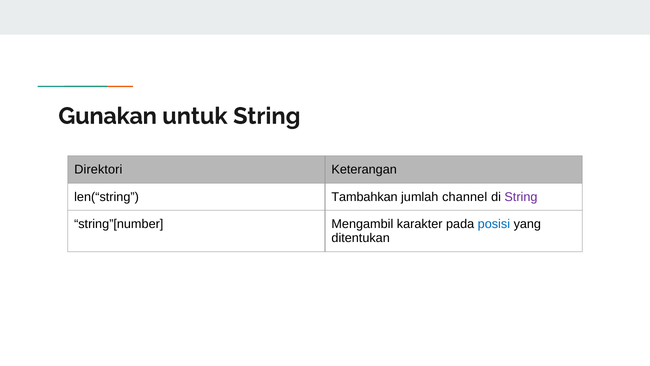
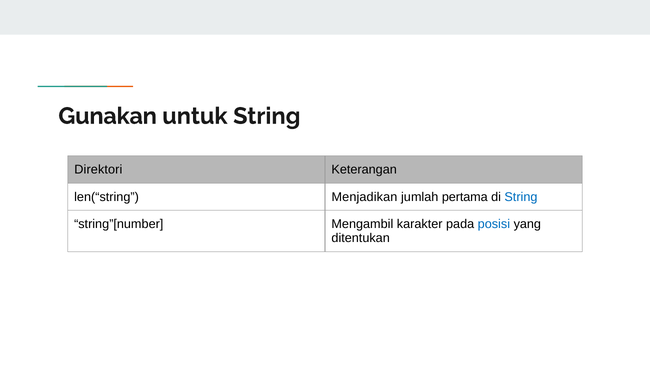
Tambahkan: Tambahkan -> Menjadikan
channel: channel -> pertama
String at (521, 197) colour: purple -> blue
